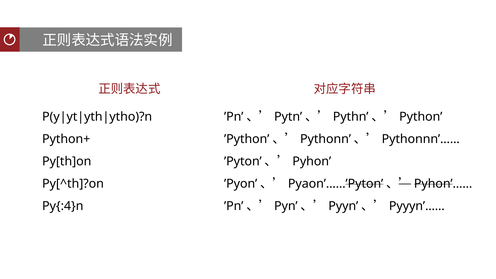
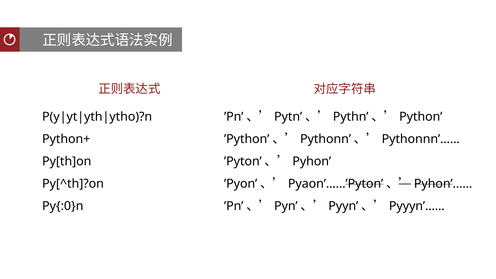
Py{:4}n: Py{:4}n -> Py{:0}n
